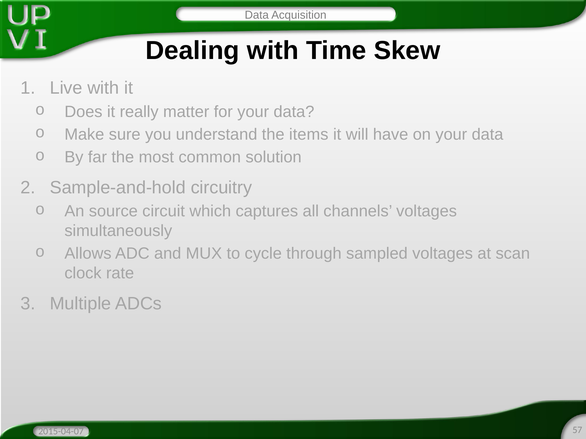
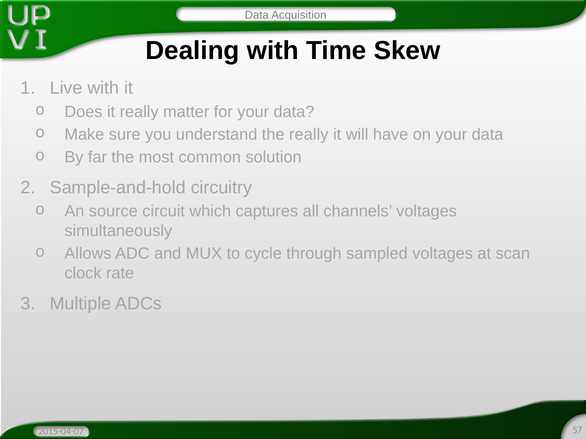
the items: items -> really
